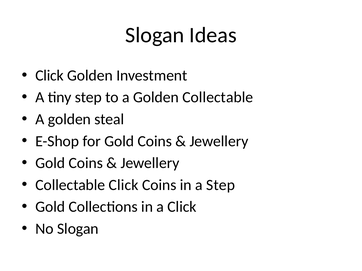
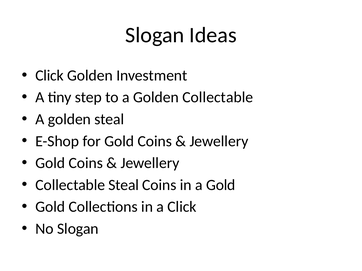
Collectable Click: Click -> Steal
a Step: Step -> Gold
